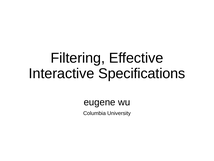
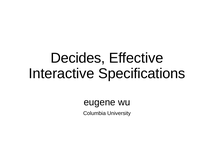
Filtering: Filtering -> Decides
